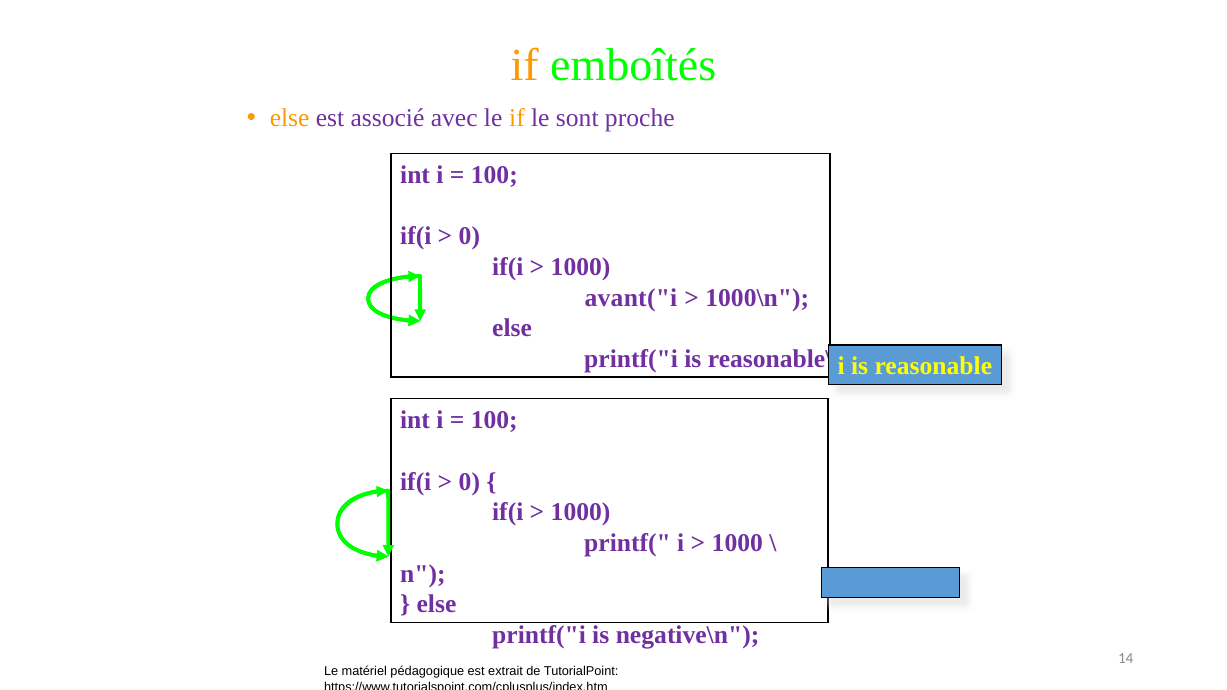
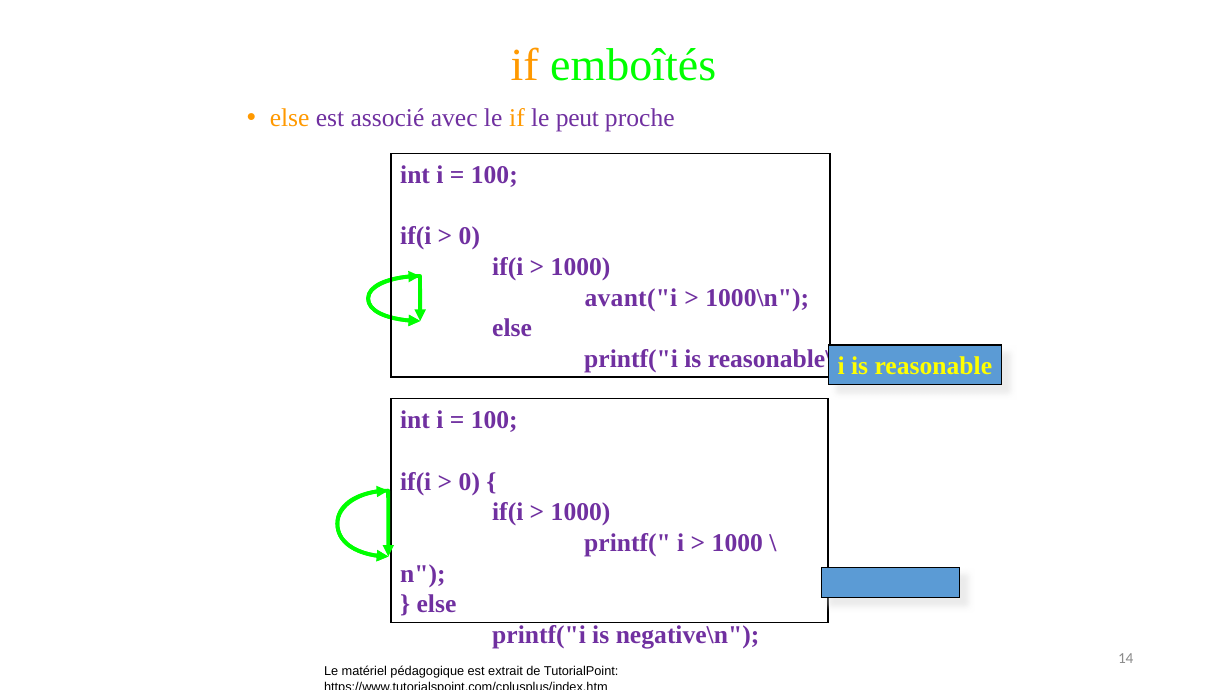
sont: sont -> peut
